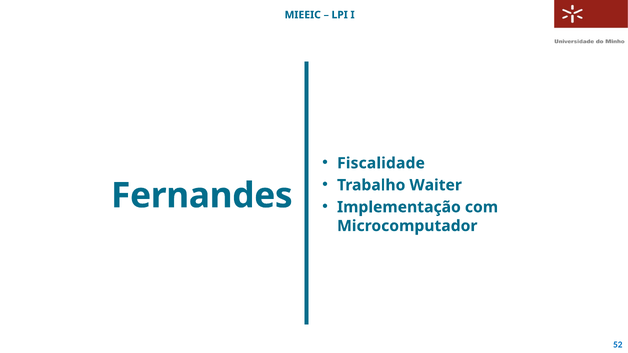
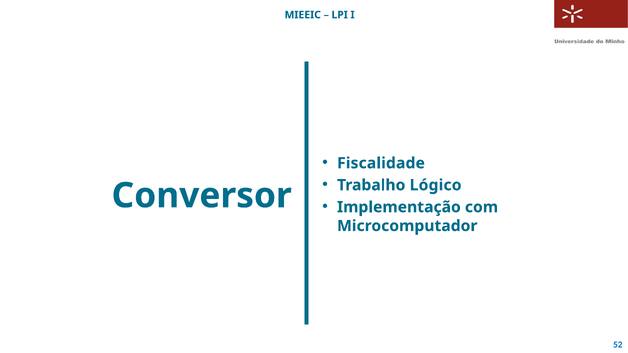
Waiter: Waiter -> Lógico
Fernandes: Fernandes -> Conversor
